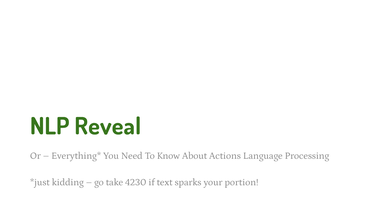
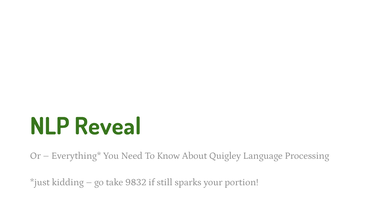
Actions: Actions -> Quigley
4230: 4230 -> 9832
text: text -> still
